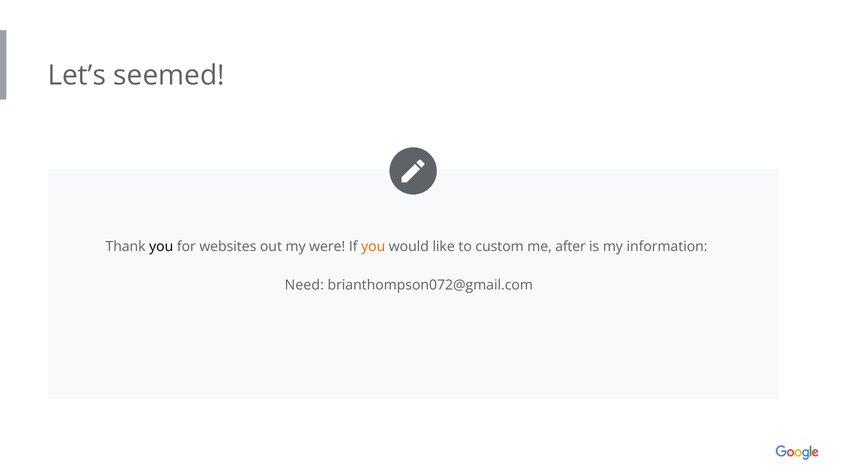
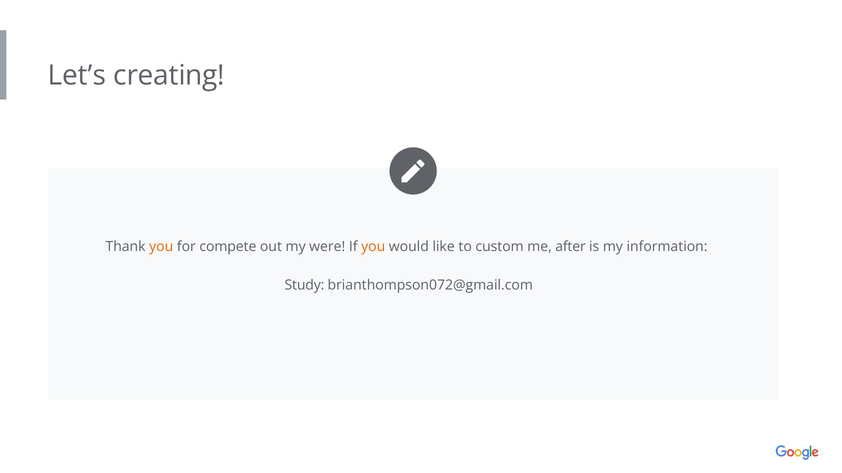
seemed: seemed -> creating
you at (161, 247) colour: black -> orange
websites: websites -> compete
Need: Need -> Study
